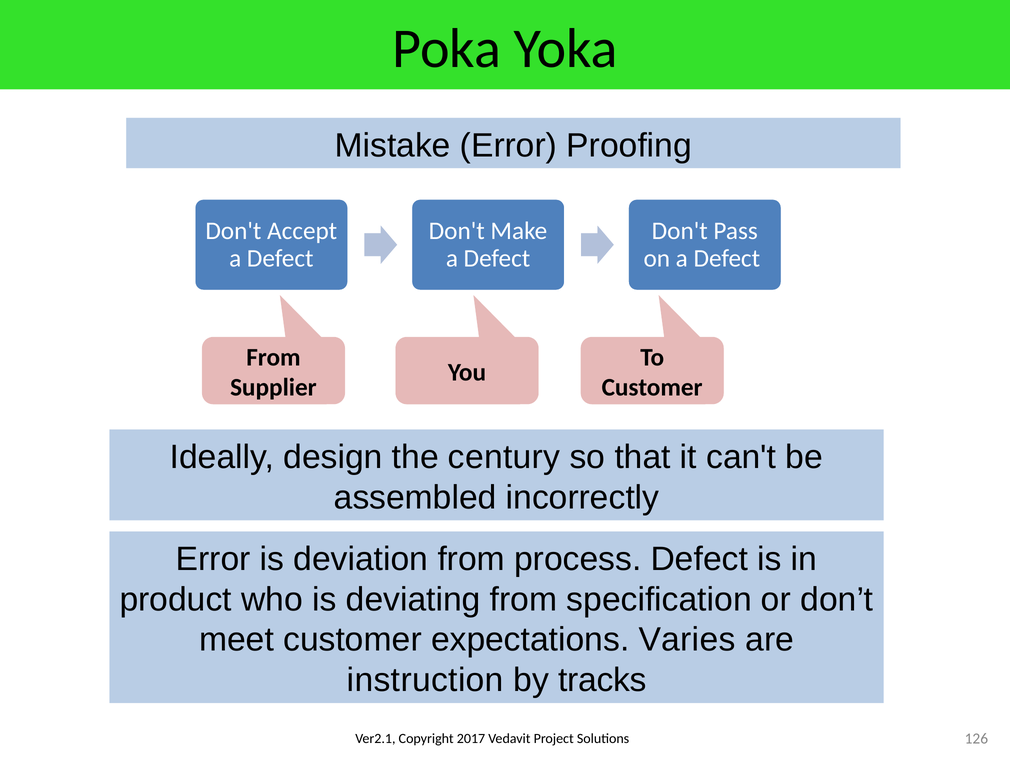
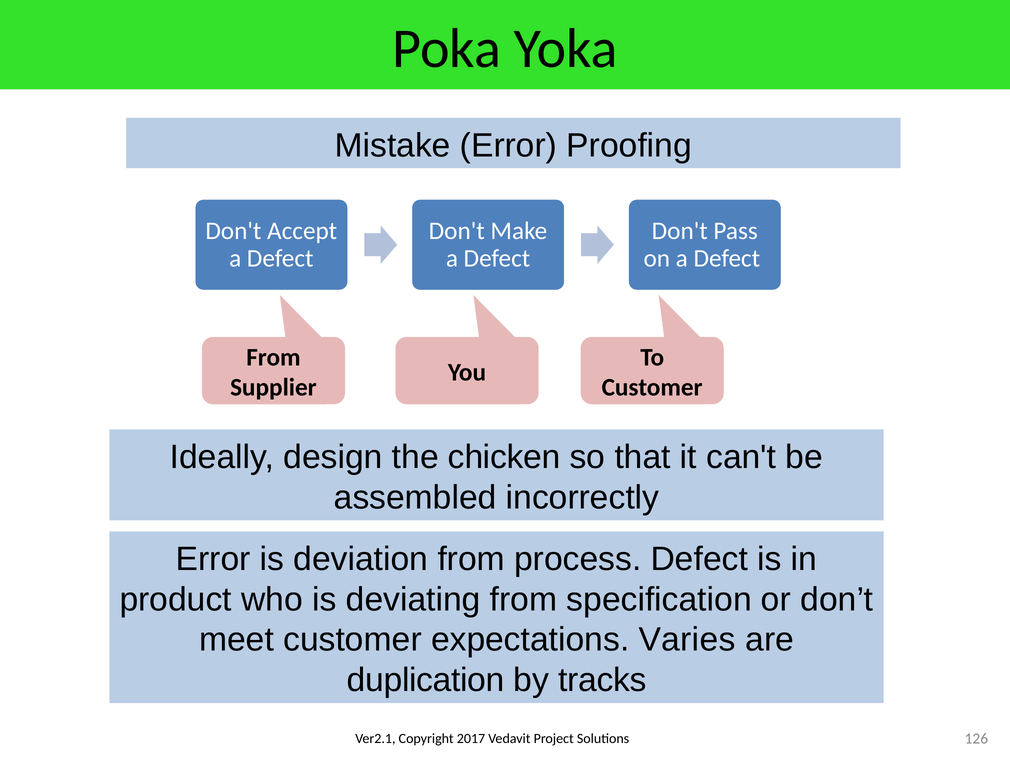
century: century -> chicken
instruction: instruction -> duplication
